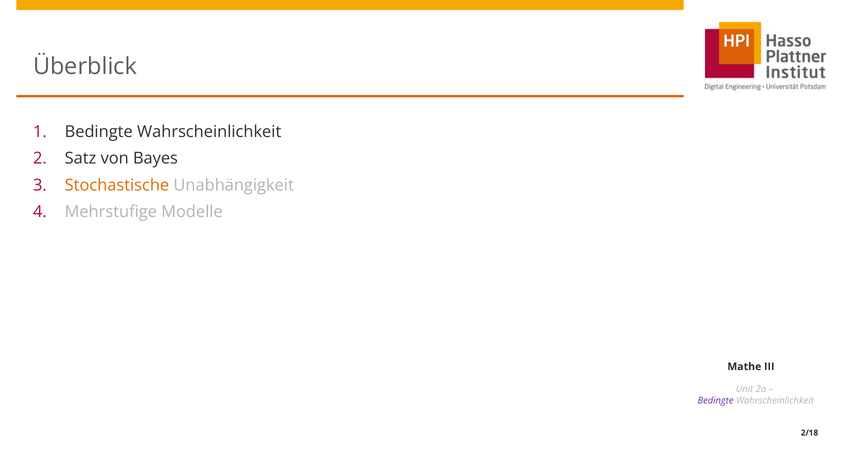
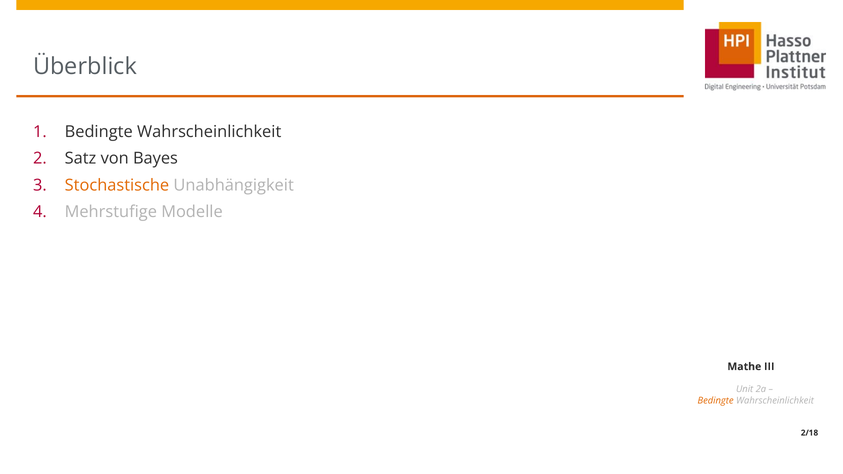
Bedingte at (716, 401) colour: purple -> orange
